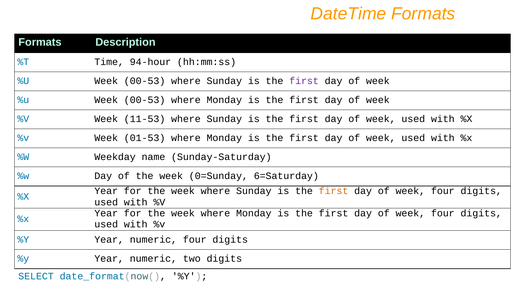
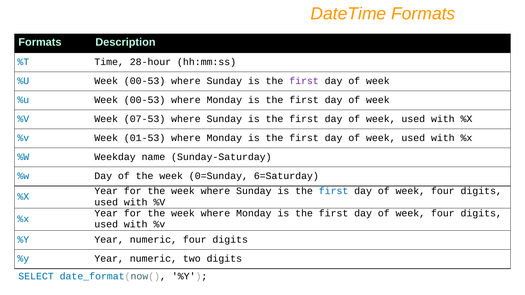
94-hour: 94-hour -> 28-hour
11-53: 11-53 -> 07-53
first at (334, 191) colour: orange -> blue
